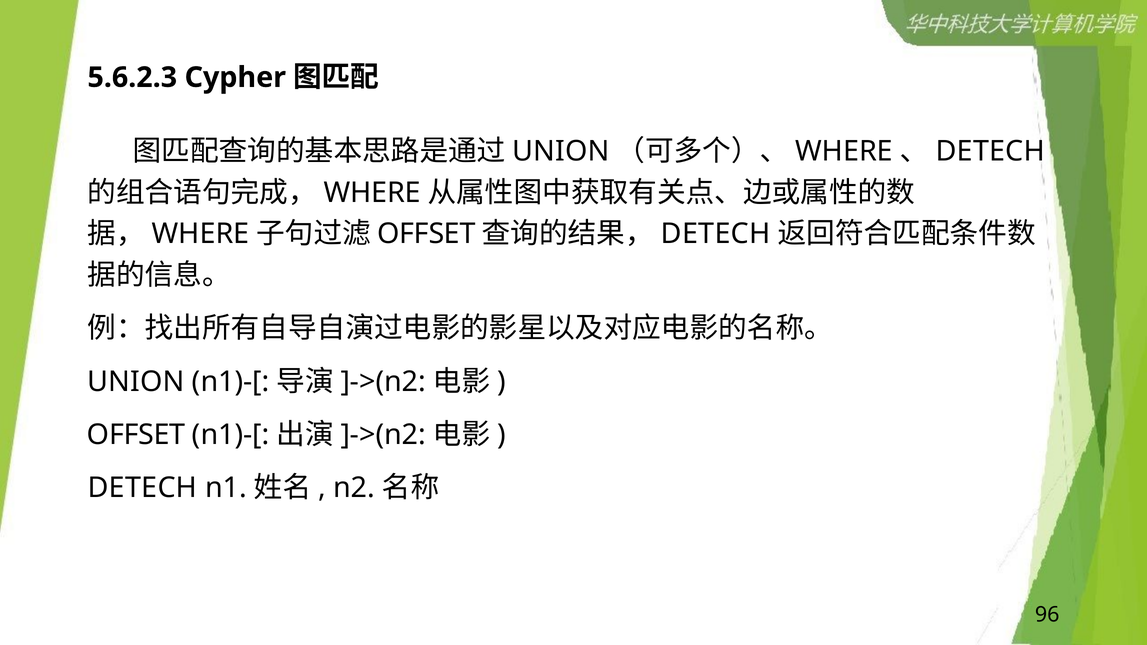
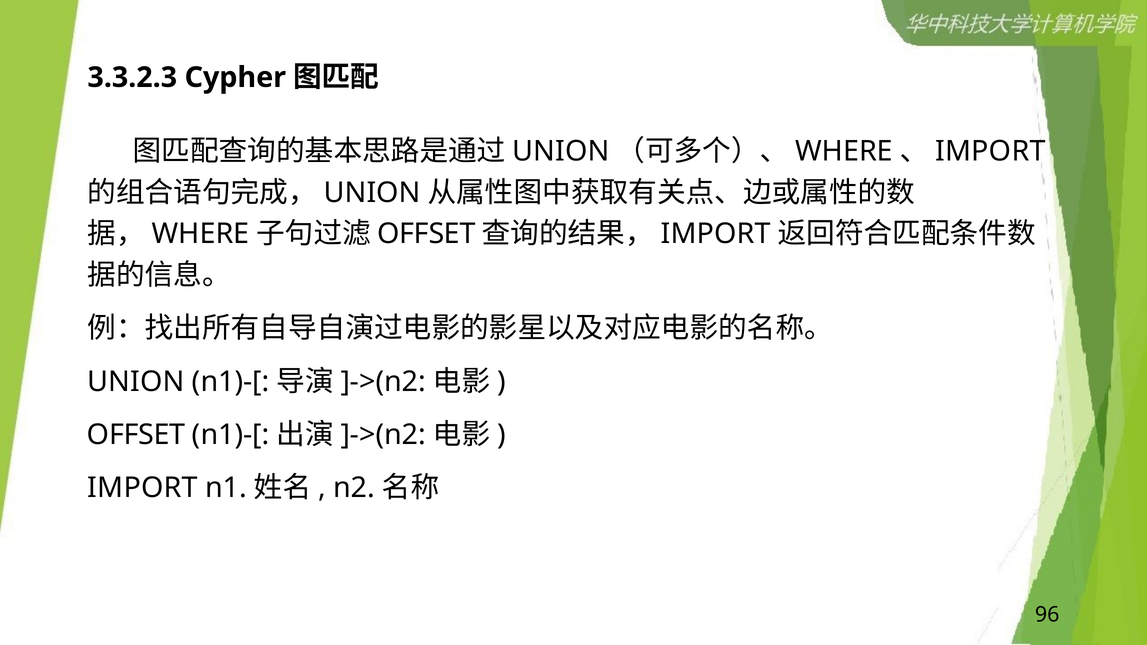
5.6.2.3: 5.6.2.3 -> 3.3.2.3
DETECH at (990, 151): DETECH -> IMPORT
WHERE at (372, 193): WHERE -> UNION
DETECH at (716, 234): DETECH -> IMPORT
DETECH at (142, 488): DETECH -> IMPORT
